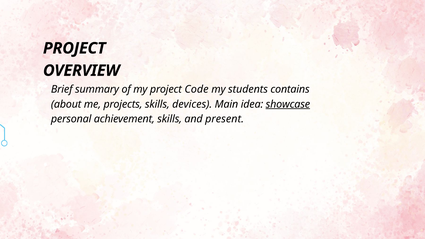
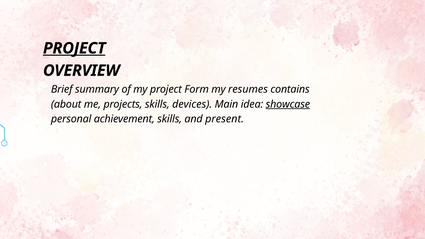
PROJECT at (74, 48) underline: none -> present
Code: Code -> Form
students: students -> resumes
